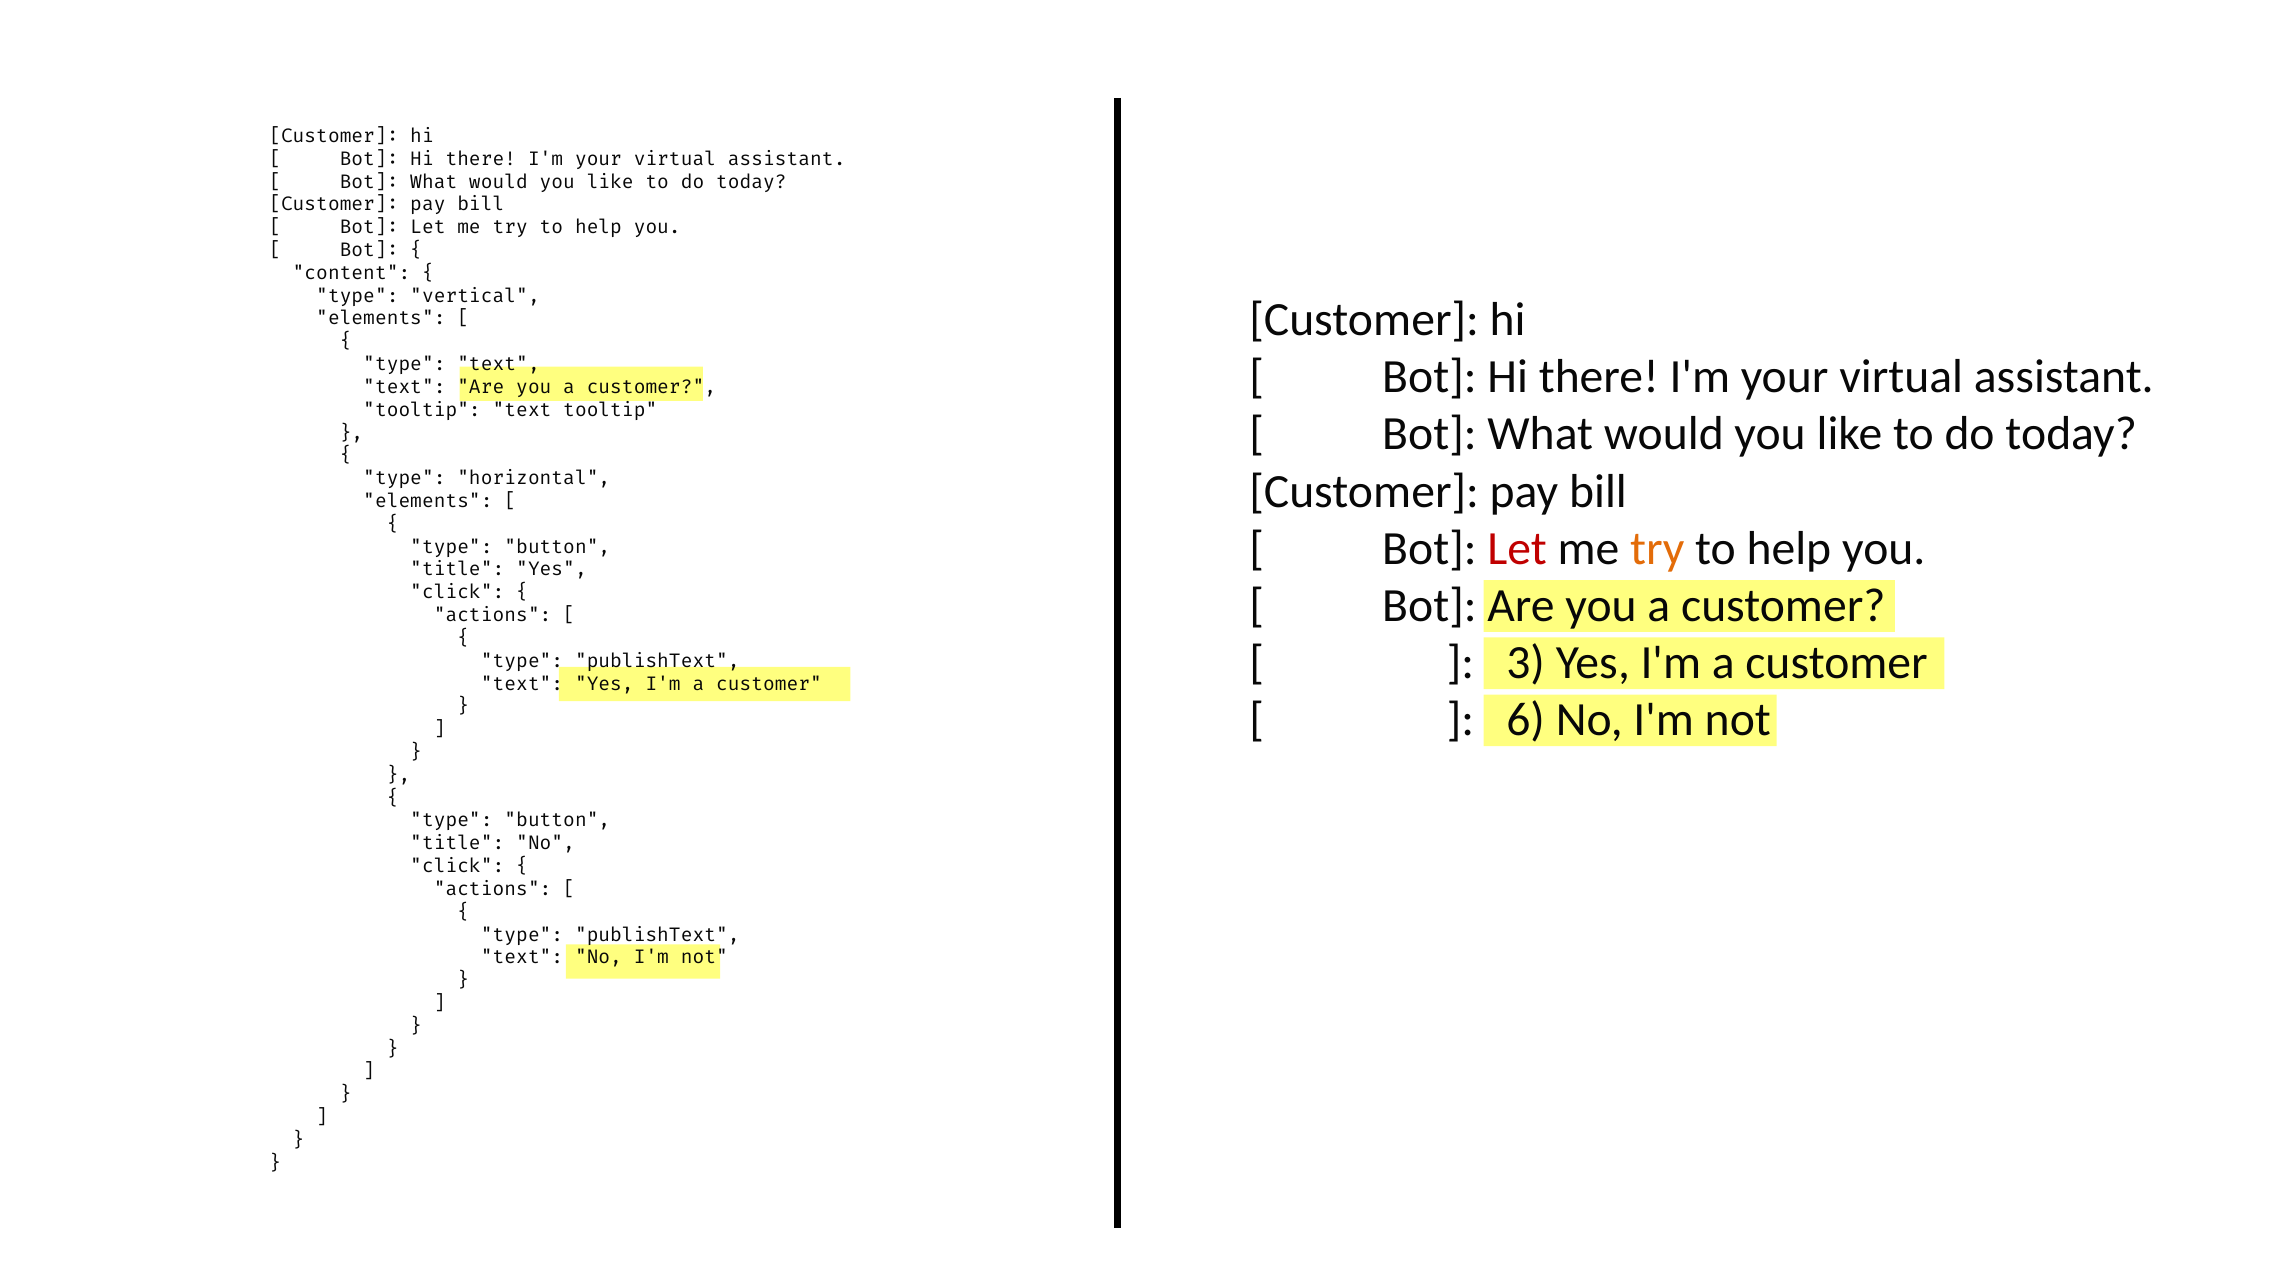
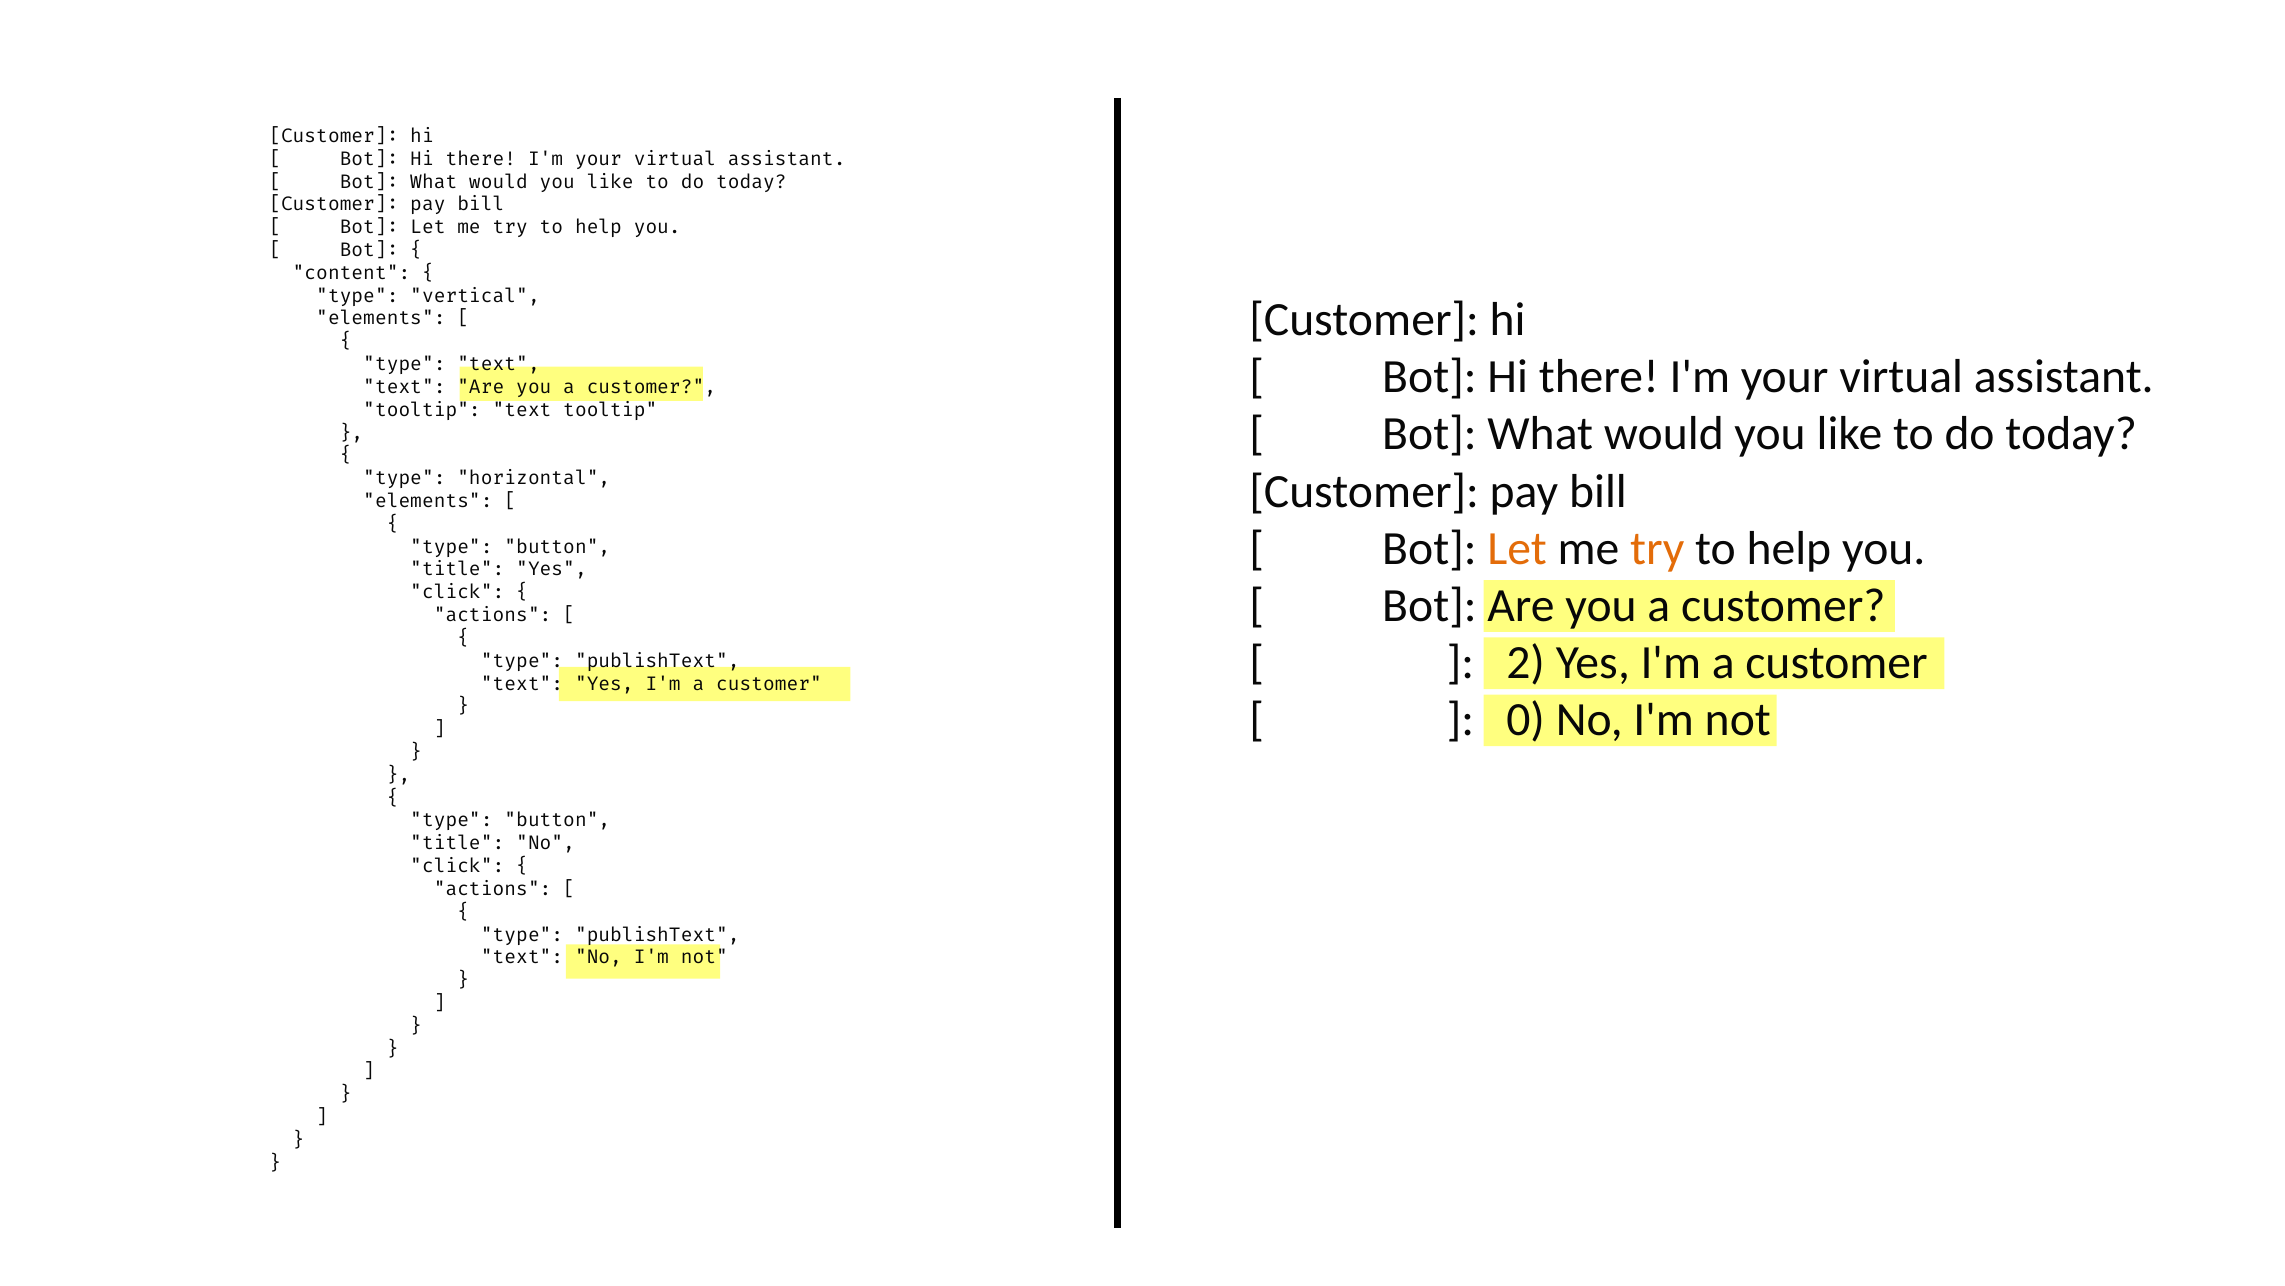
Let at (1517, 548) colour: red -> orange
3: 3 -> 2
6: 6 -> 0
